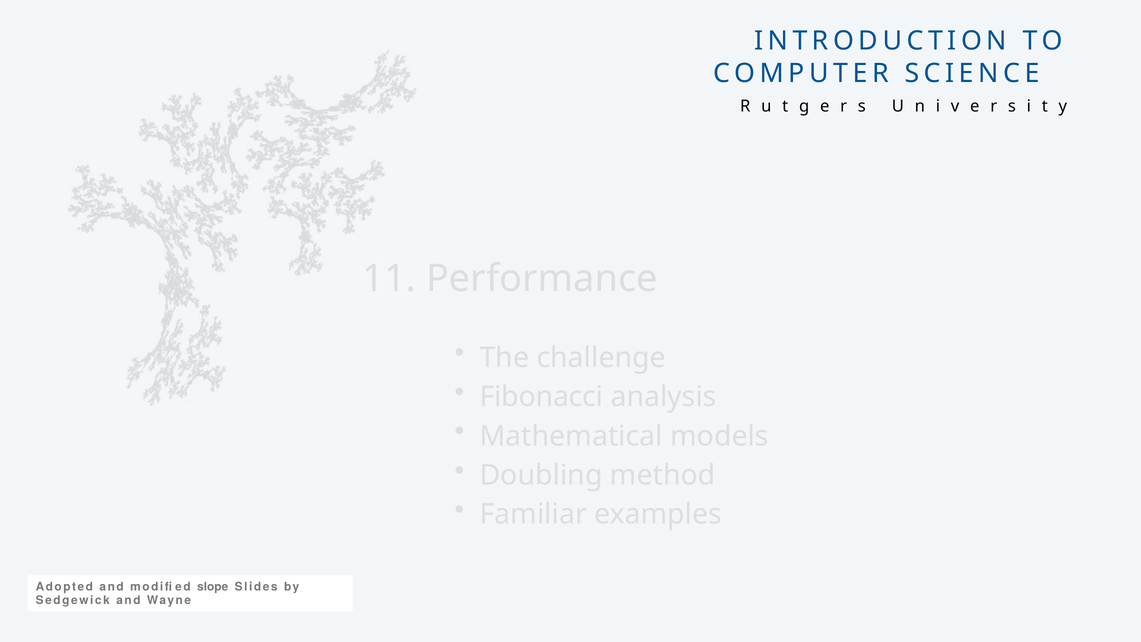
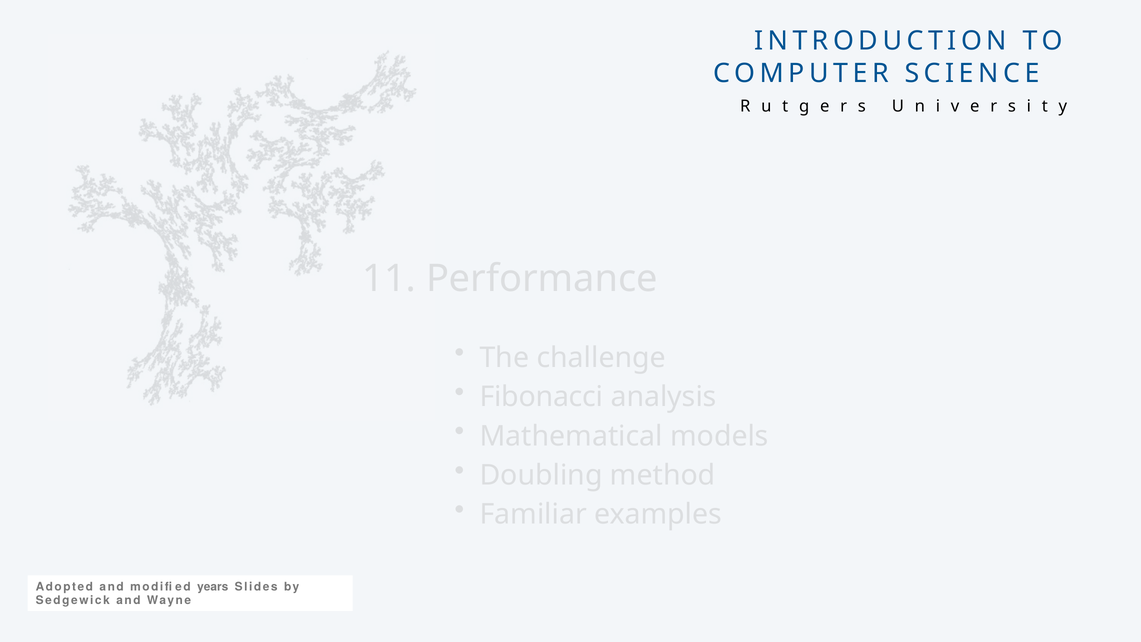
slope: slope -> years
